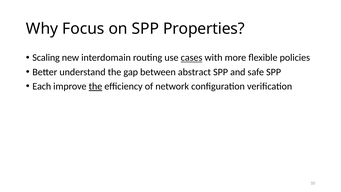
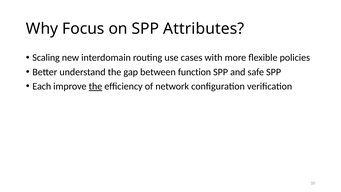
Properties: Properties -> Attributes
cases underline: present -> none
abstract: abstract -> function
